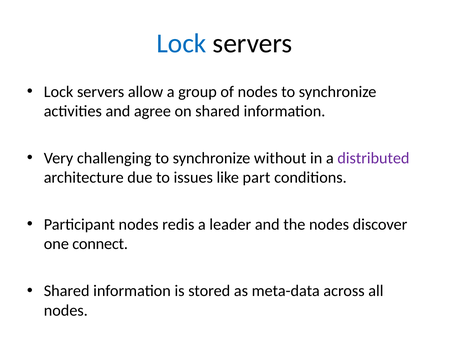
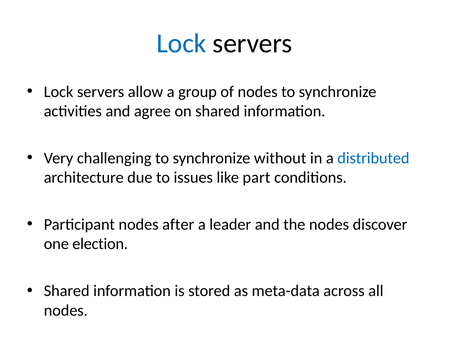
distributed colour: purple -> blue
redis: redis -> after
connect: connect -> election
